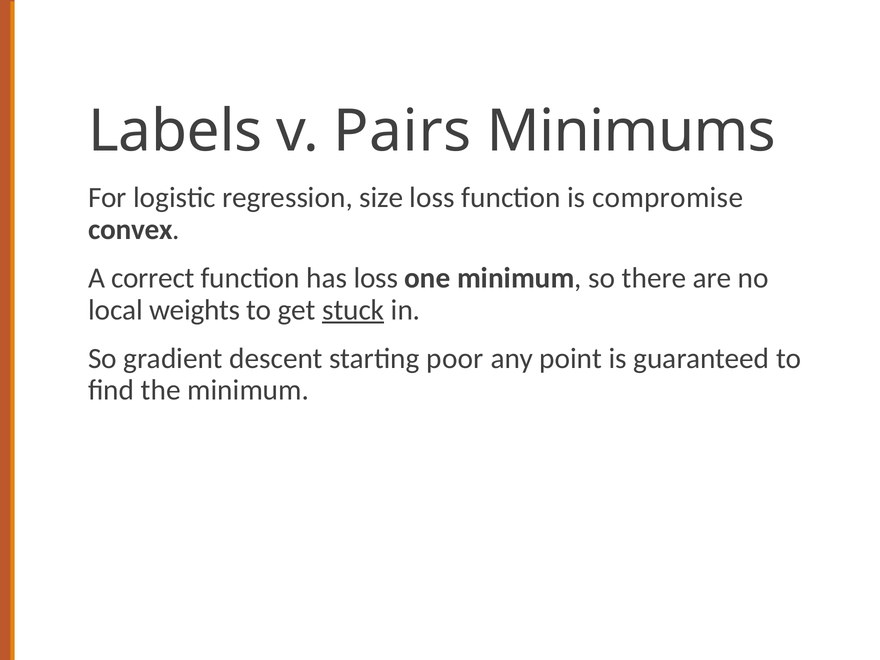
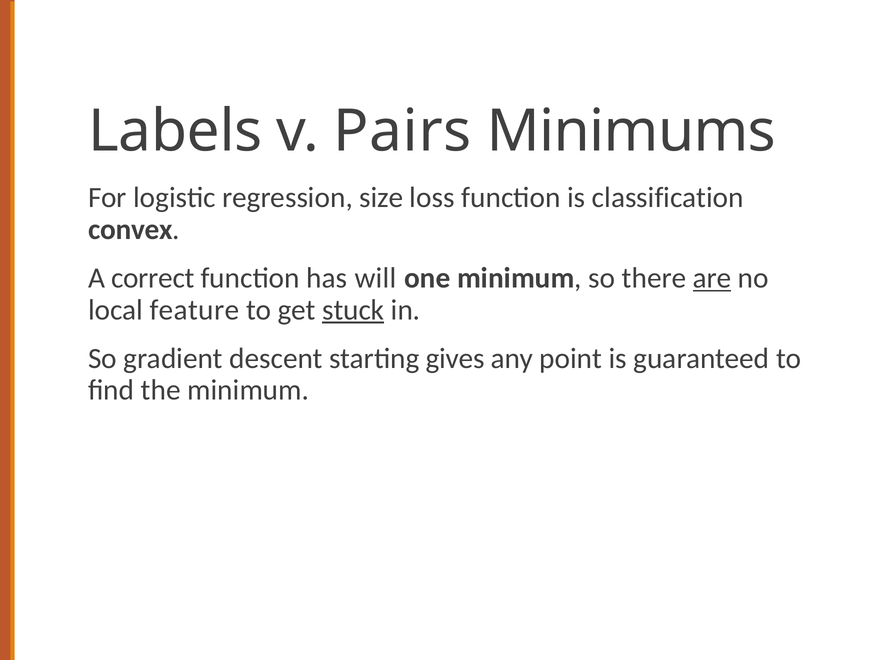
compromise: compromise -> classification
has loss: loss -> will
are underline: none -> present
weights: weights -> feature
poor: poor -> gives
